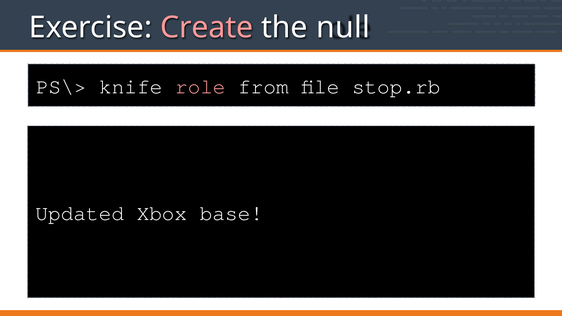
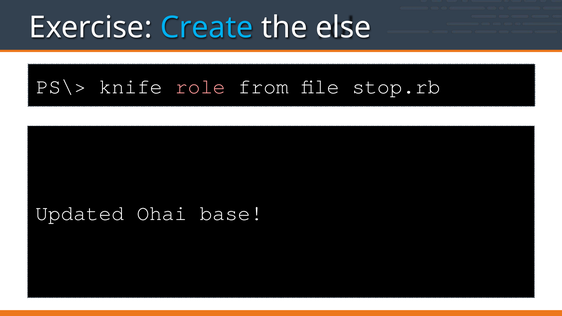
Create colour: pink -> light blue
null: null -> else
Xbox: Xbox -> Ohai
